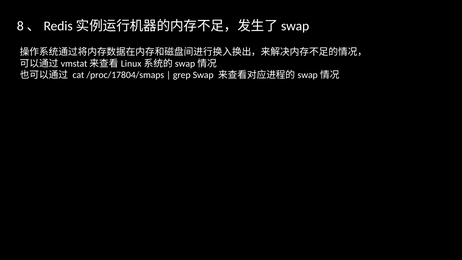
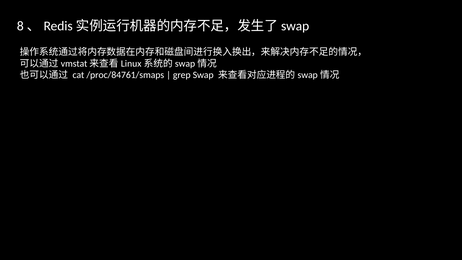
/proc/17804/smaps: /proc/17804/smaps -> /proc/84761/smaps
